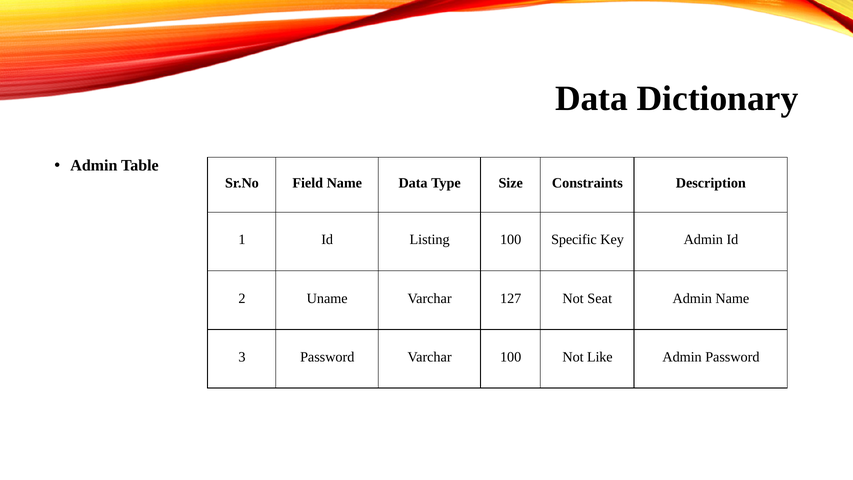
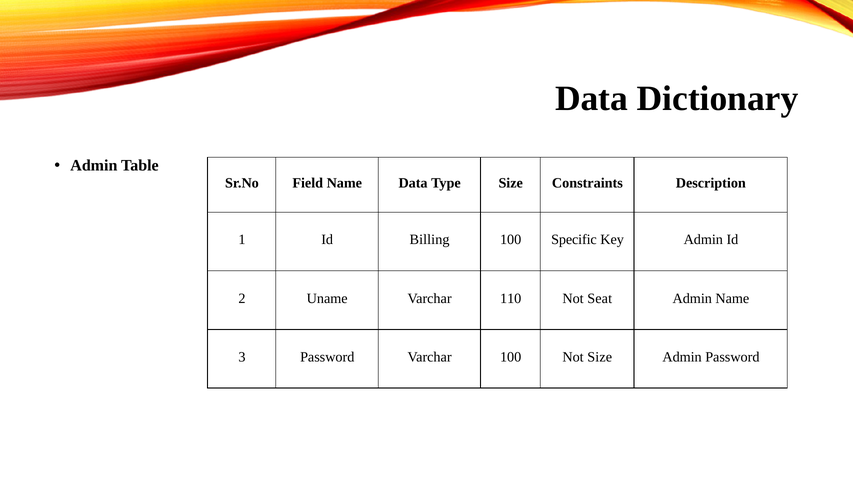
Listing: Listing -> Billing
127: 127 -> 110
Not Like: Like -> Size
